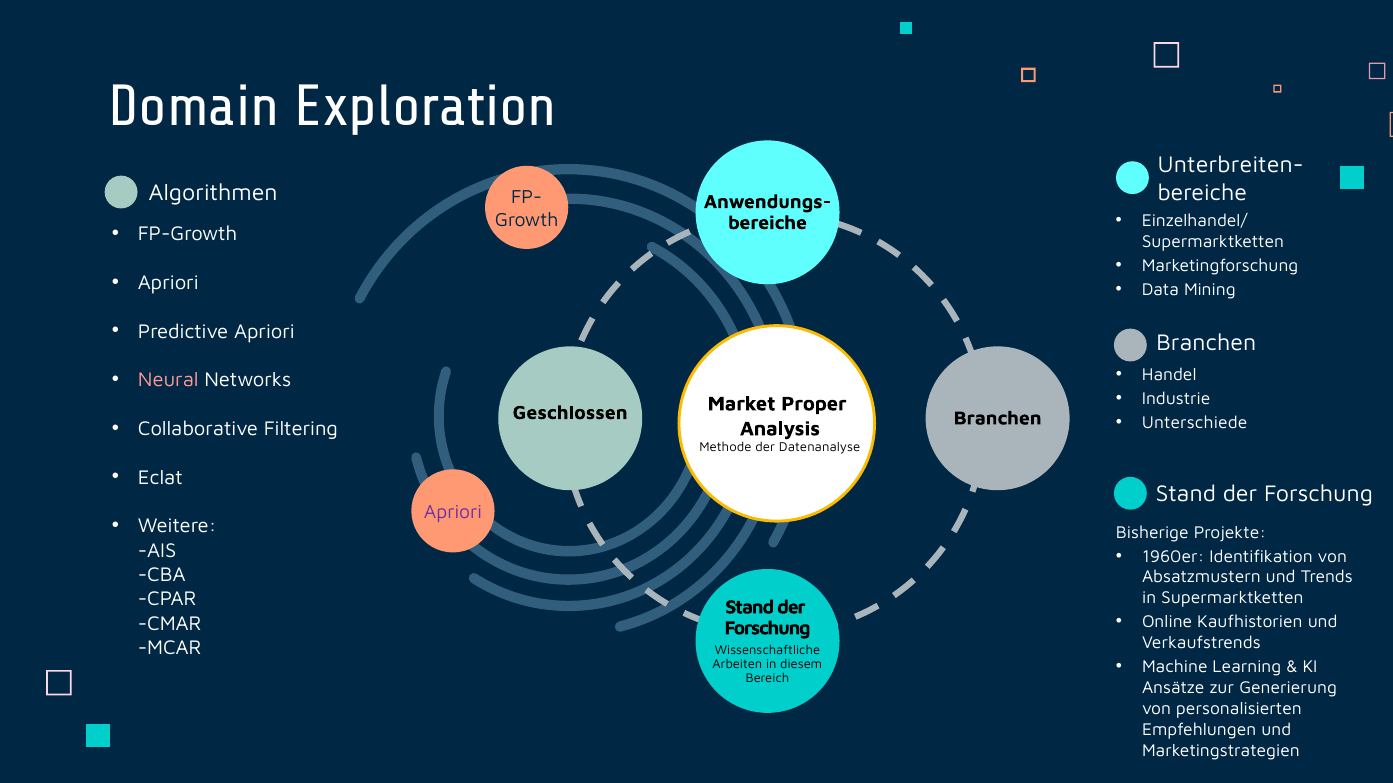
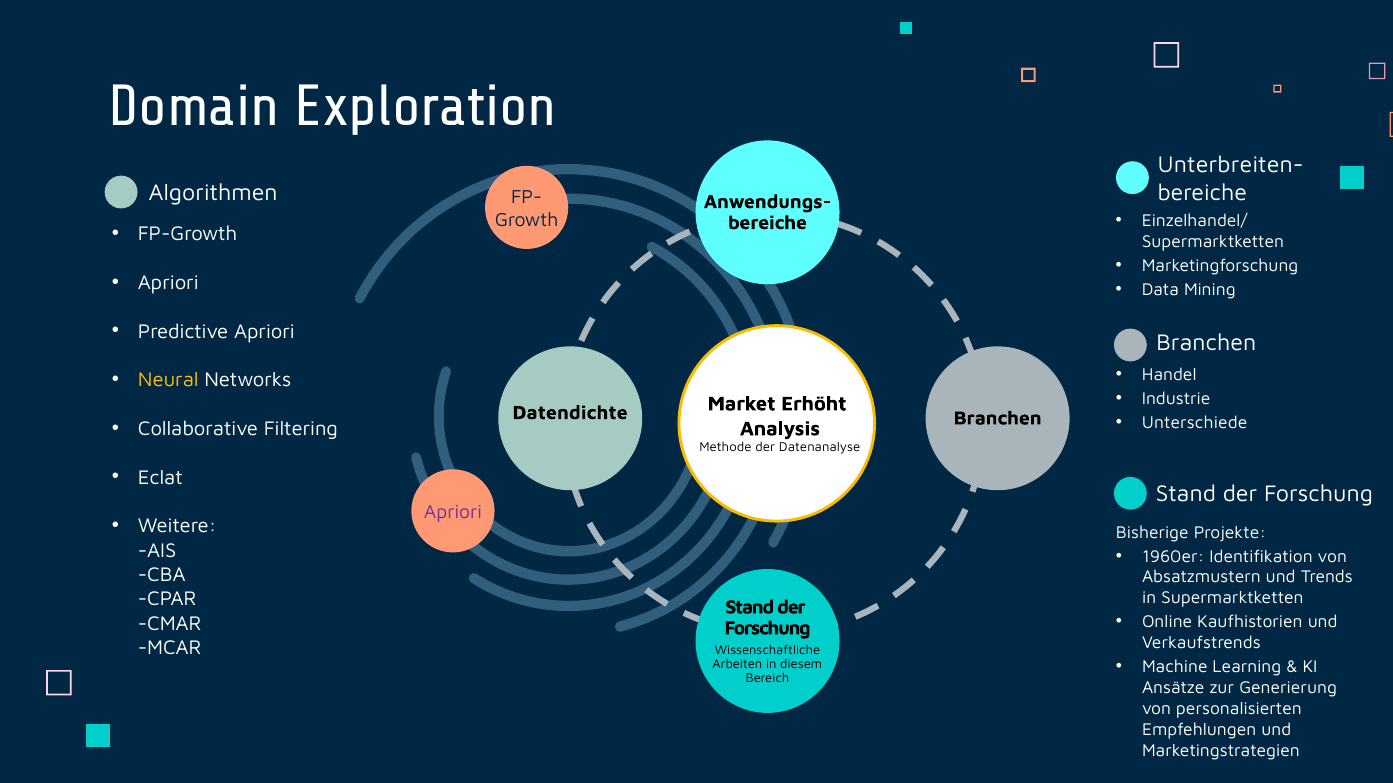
Neural colour: pink -> yellow
Geschlossen: Geschlossen -> Datendichte
Proper: Proper -> Erhöht
